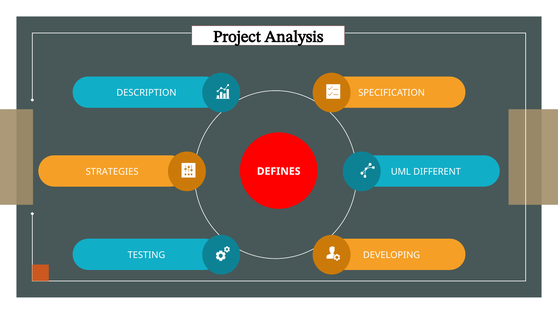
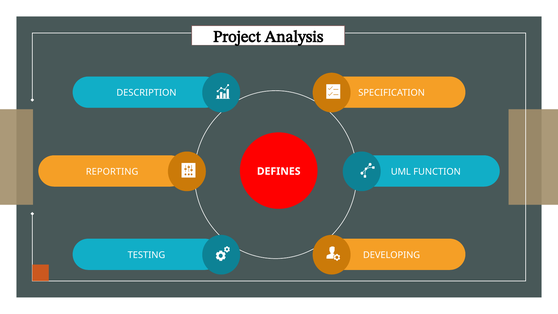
STRATEGIES: STRATEGIES -> REPORTING
DIFFERENT: DIFFERENT -> FUNCTION
